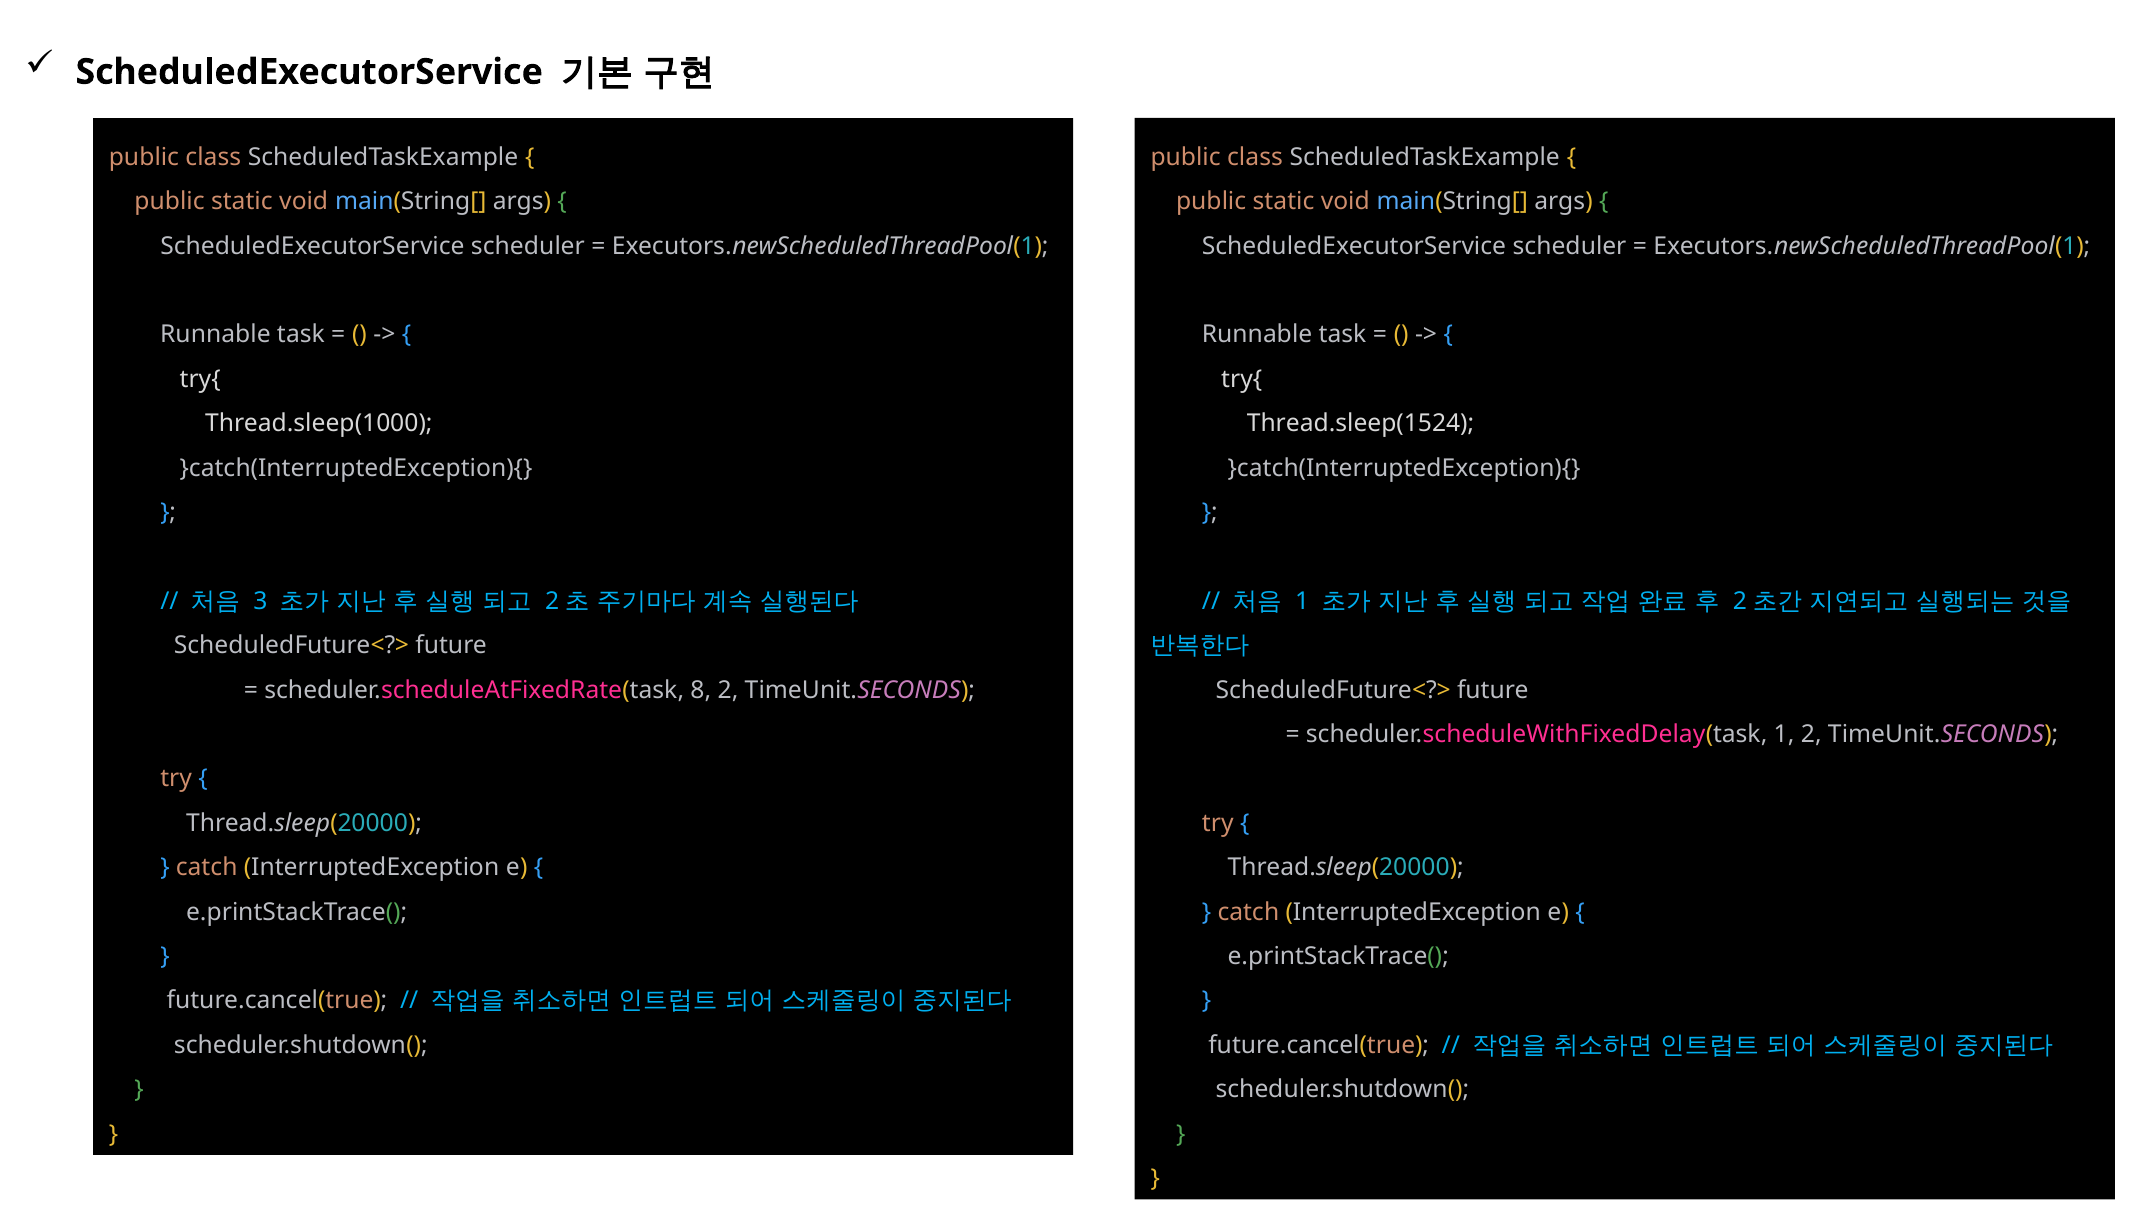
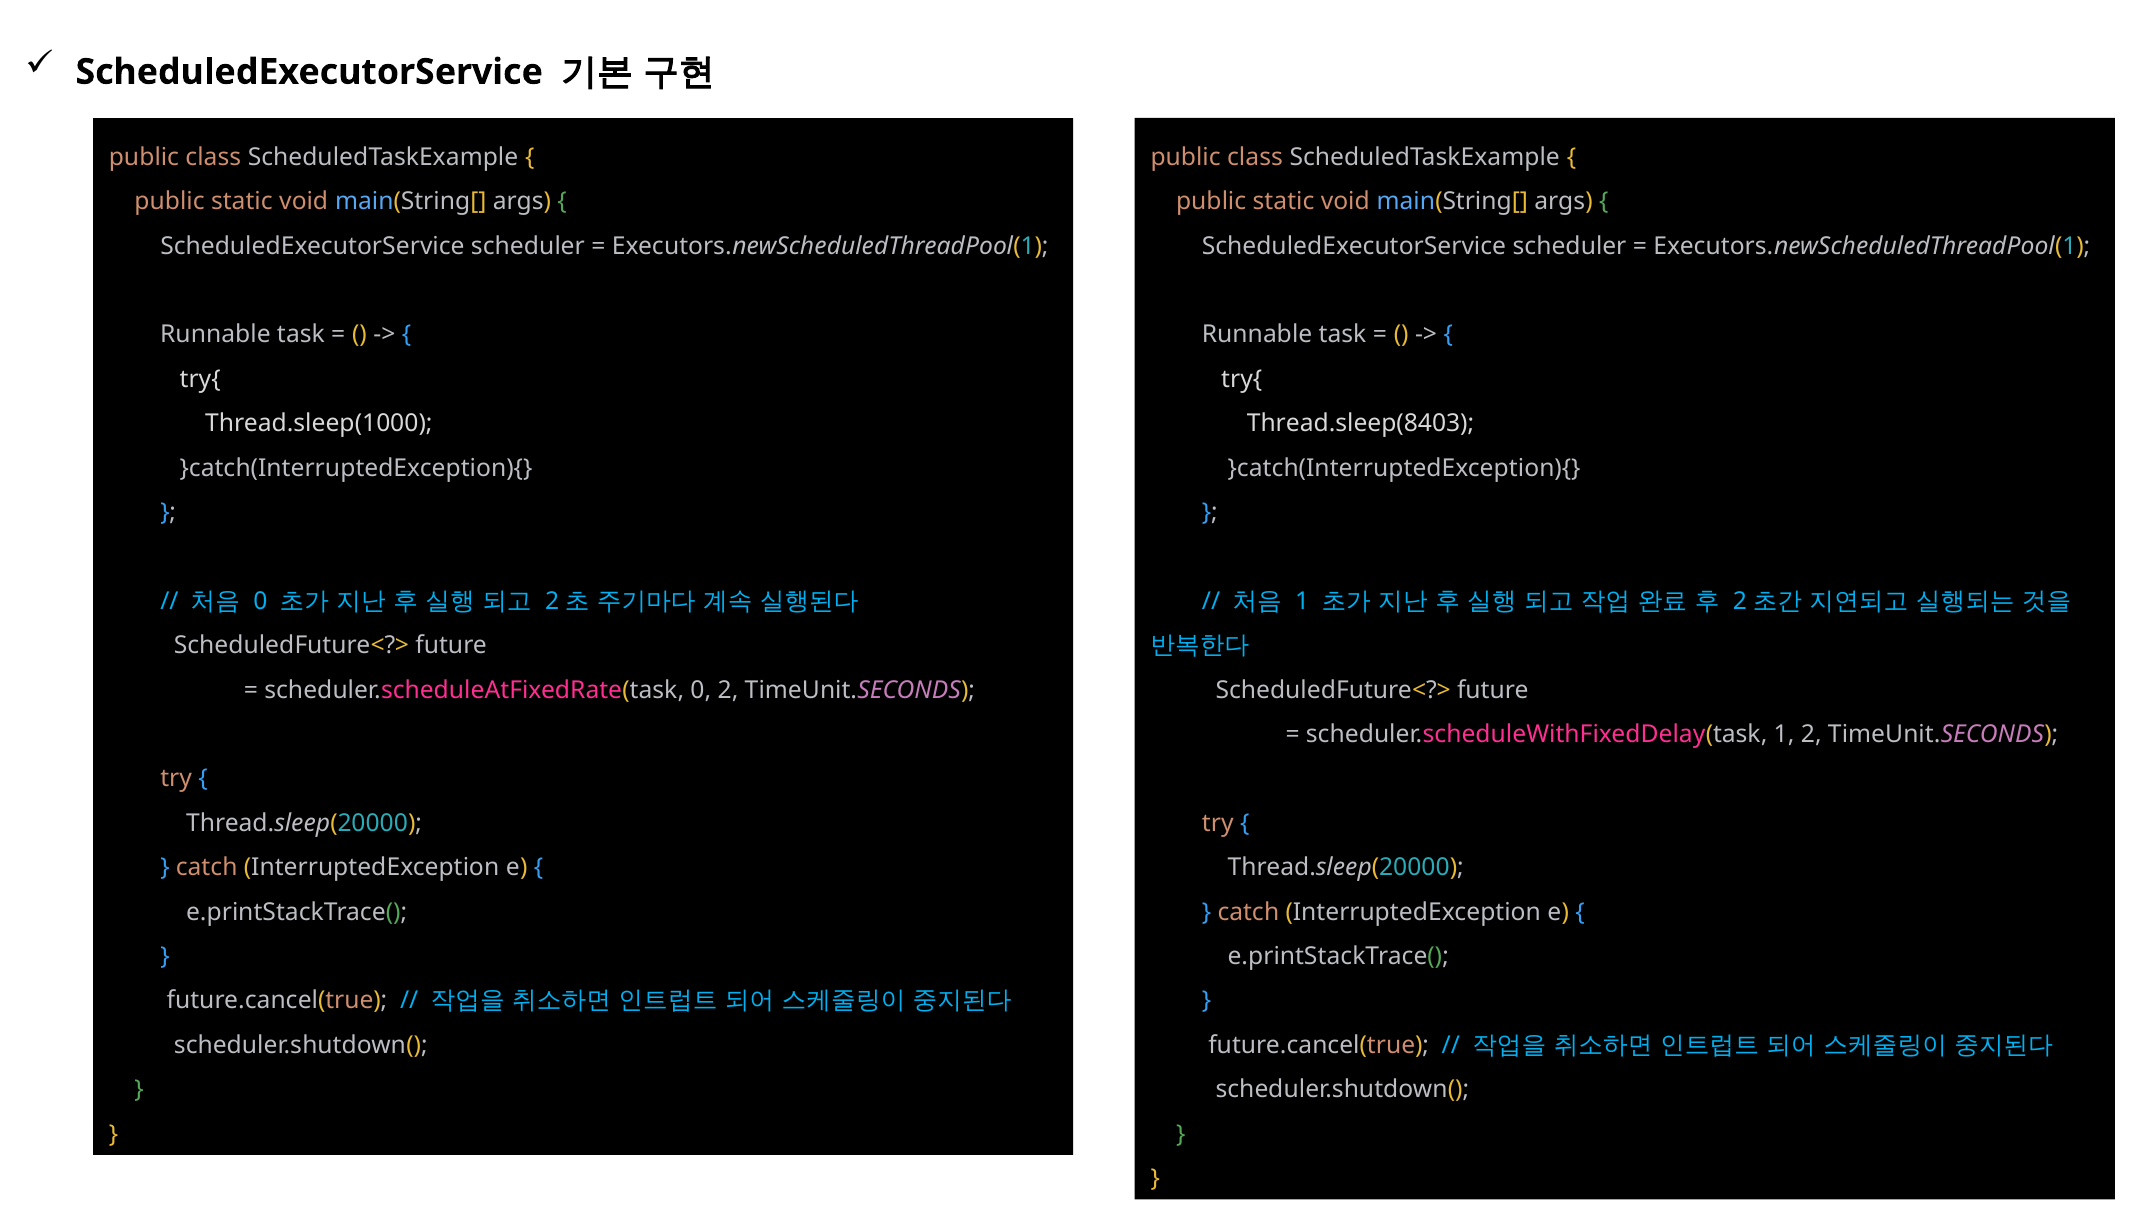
Thread.sleep(1524: Thread.sleep(1524 -> Thread.sleep(8403
3 at (260, 601): 3 -> 0
scheduler.scheduleAtFixedRate(task 8: 8 -> 0
